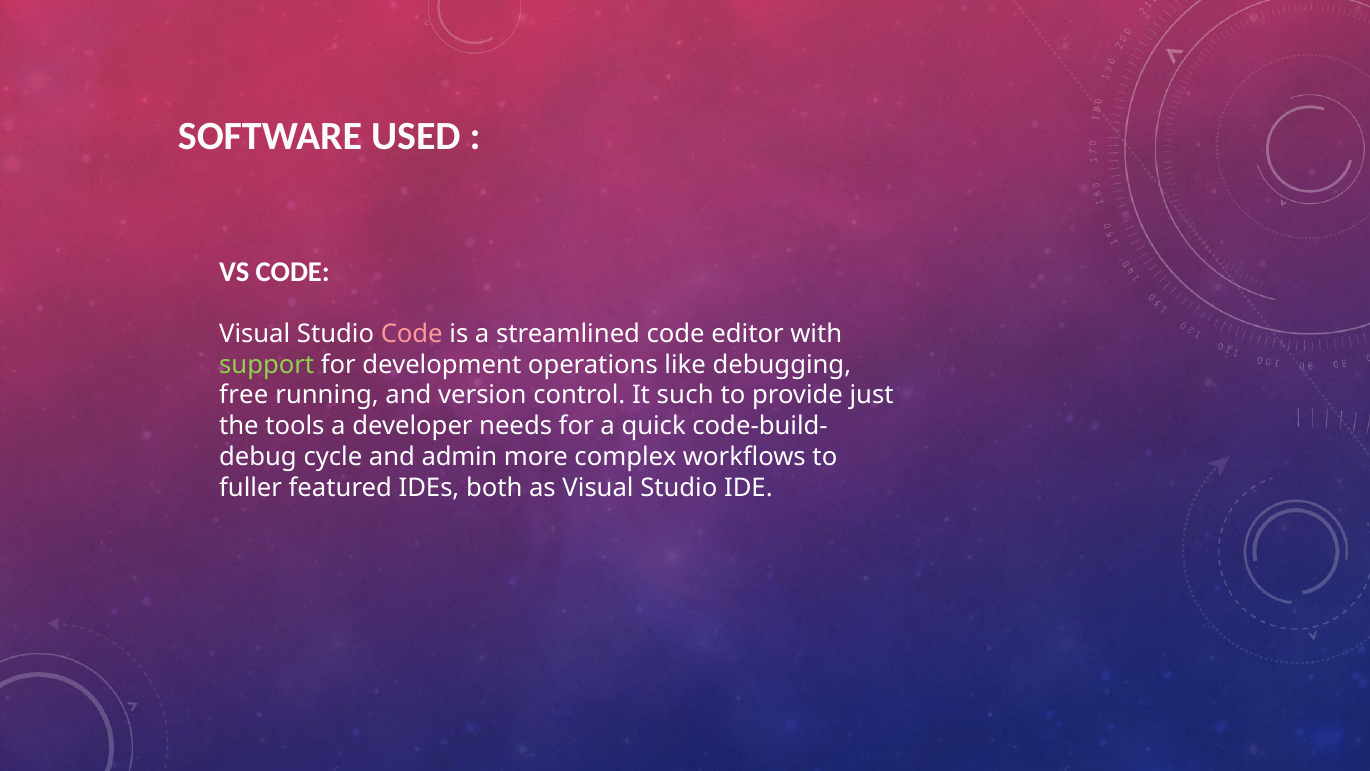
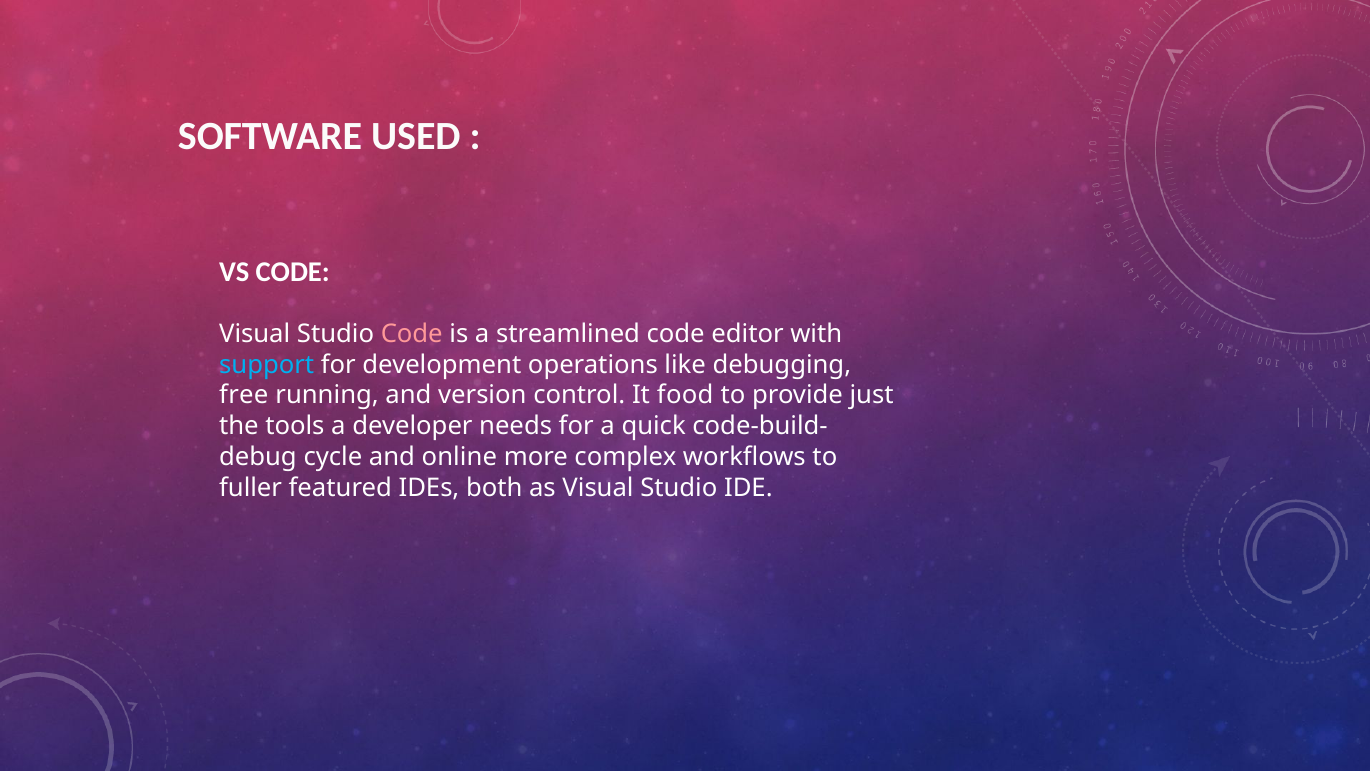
support colour: light green -> light blue
such: such -> food
admin: admin -> online
